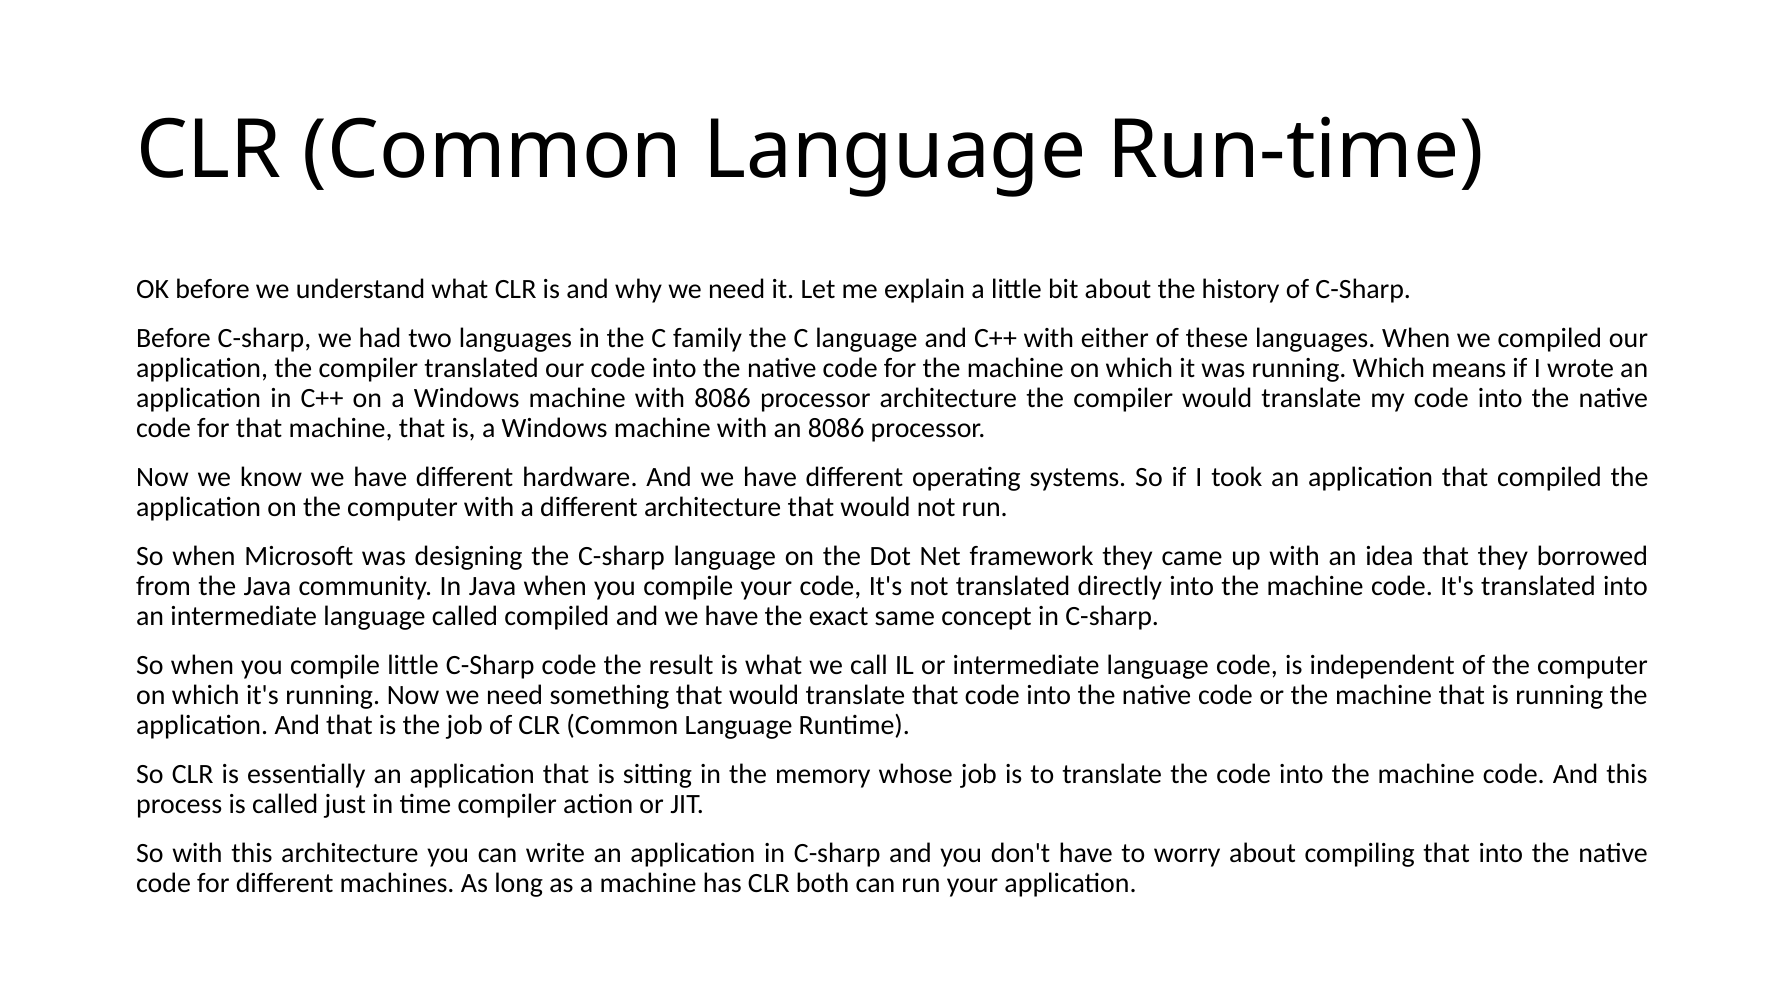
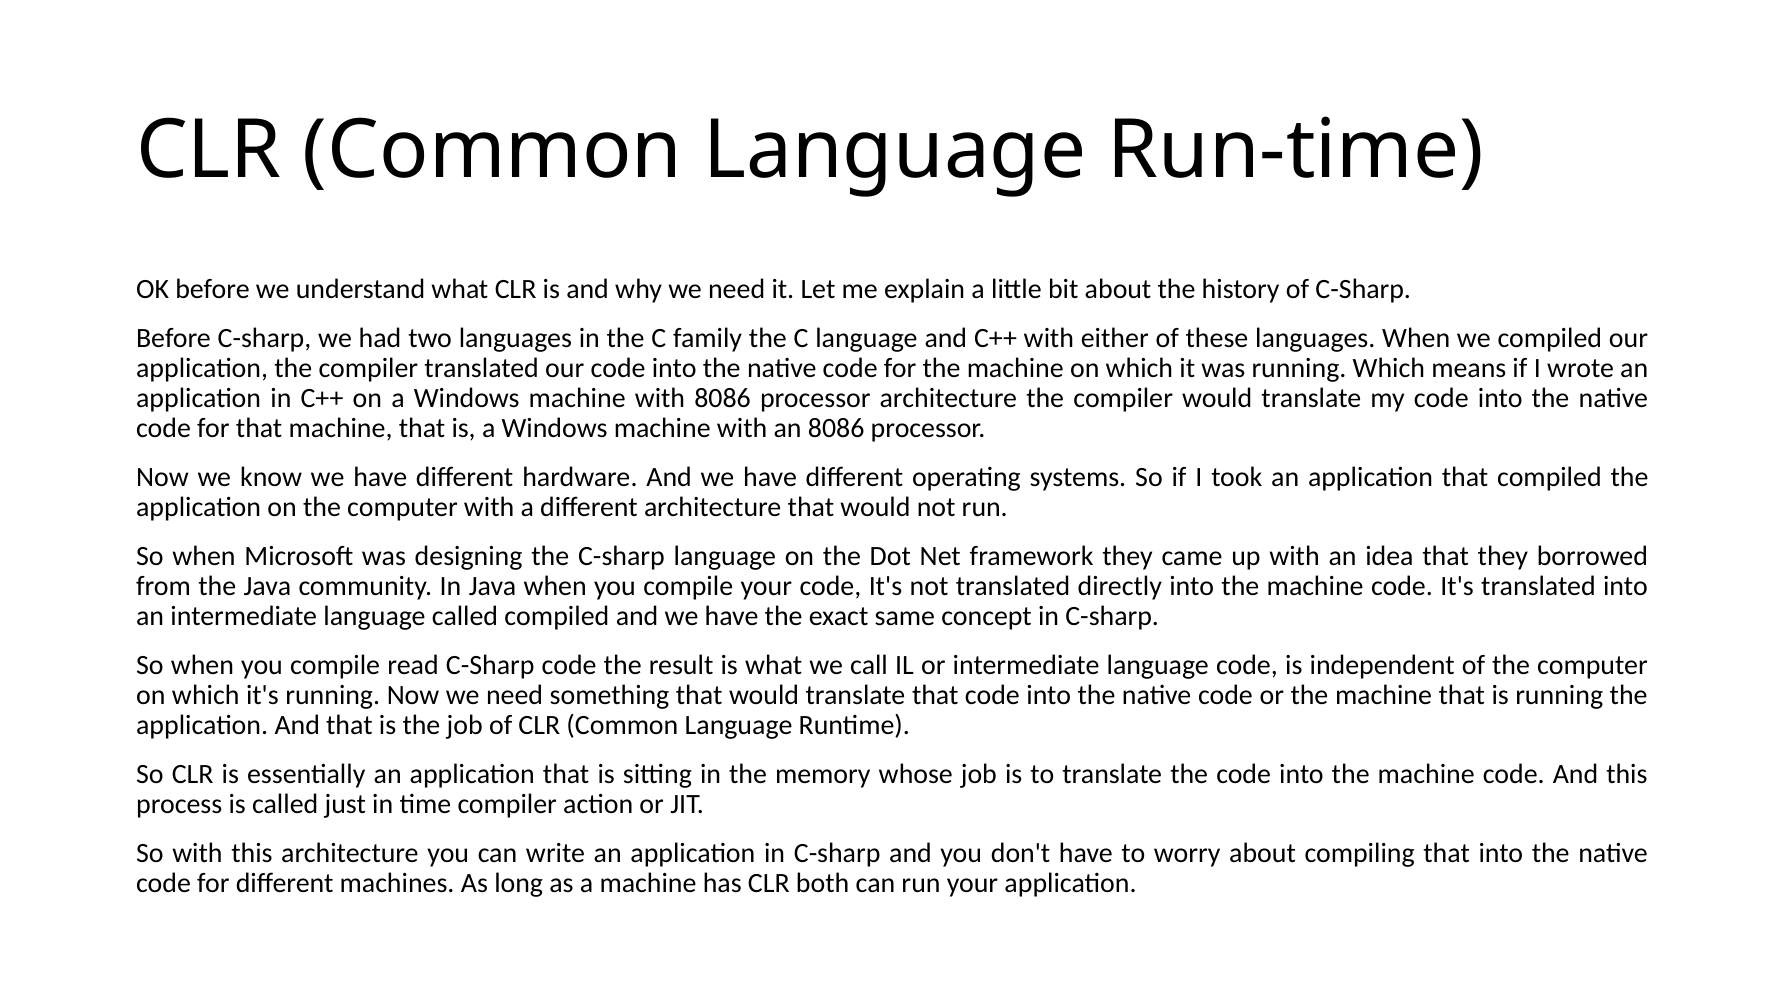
compile little: little -> read
